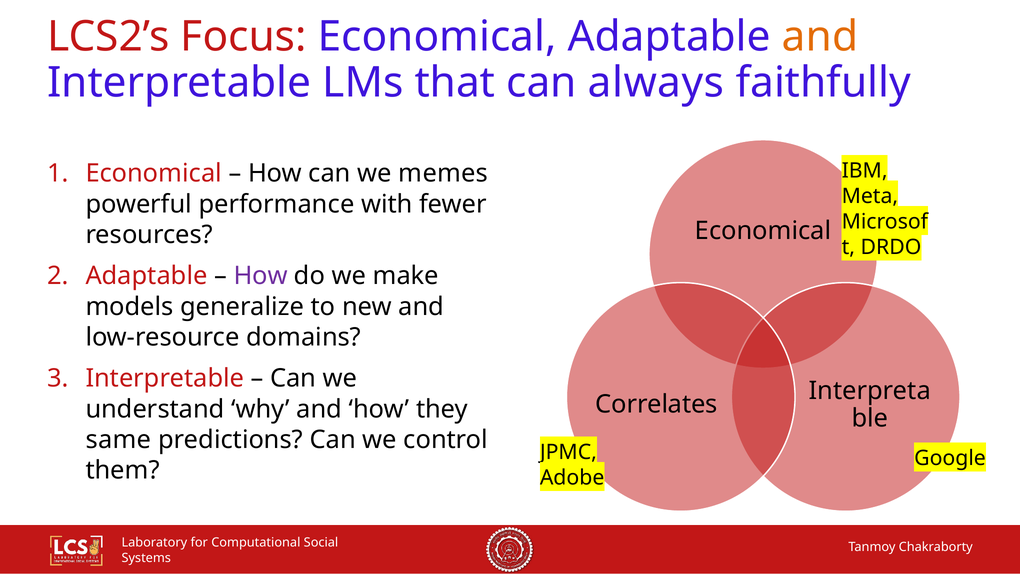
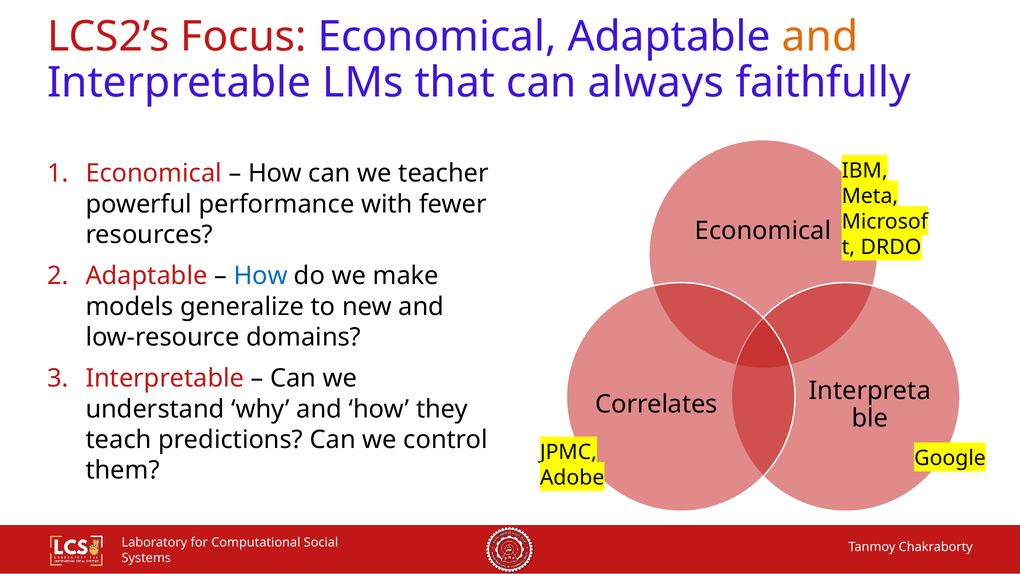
memes: memes -> teacher
How at (261, 276) colour: purple -> blue
same: same -> teach
